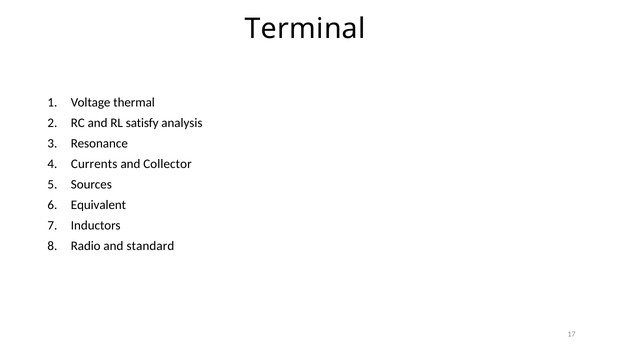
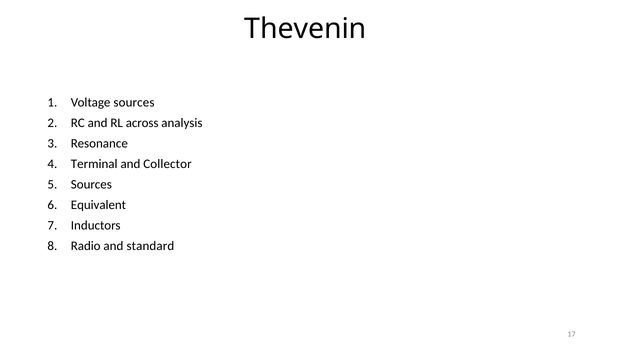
Terminal: Terminal -> Thevenin
Voltage thermal: thermal -> sources
satisfy: satisfy -> across
Currents: Currents -> Terminal
